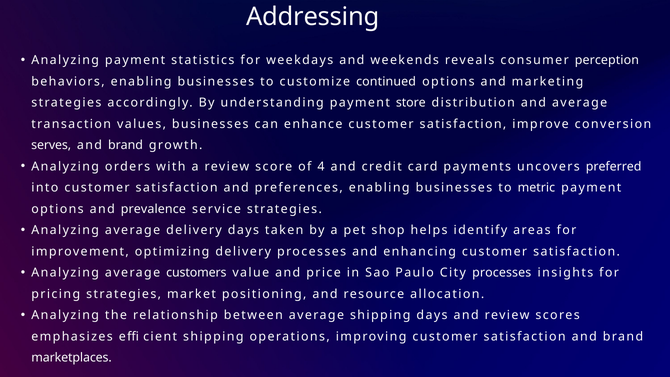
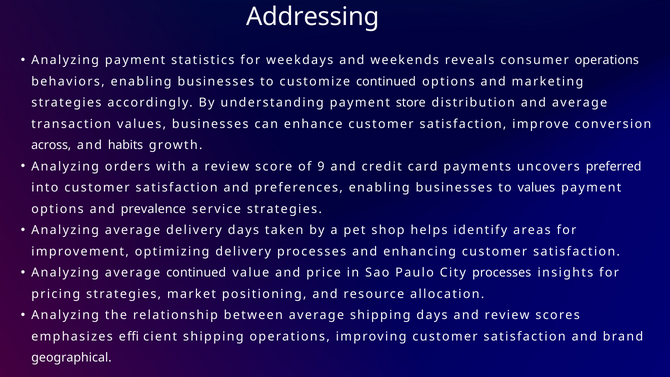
consumer perception: perception -> operations
serves: serves -> across
brand at (126, 145): brand -> habits
4: 4 -> 9
to metric: metric -> values
average customers: customers -> continued
marketplaces: marketplaces -> geographical
